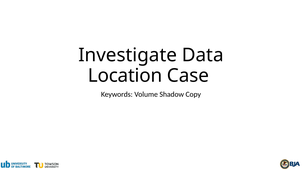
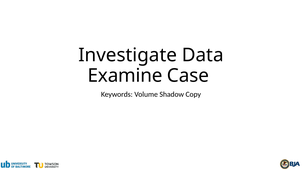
Location: Location -> Examine
